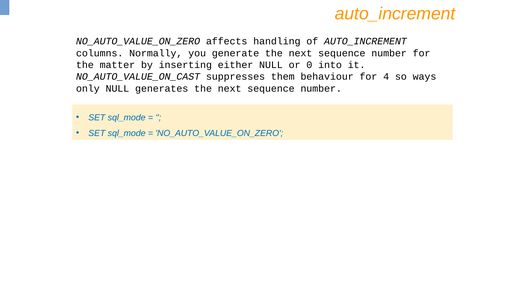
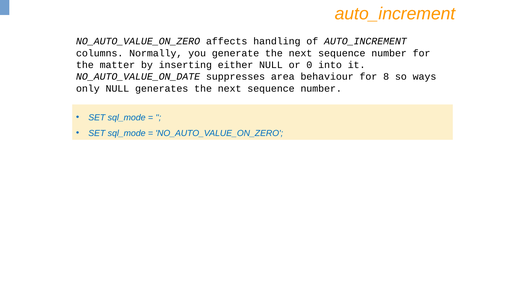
NO_AUTO_VALUE_ON_CAST: NO_AUTO_VALUE_ON_CAST -> NO_AUTO_VALUE_ON_DATE
them: them -> area
4: 4 -> 8
